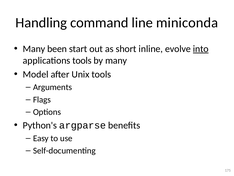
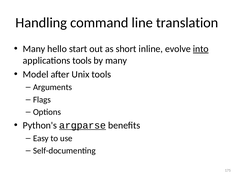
miniconda: miniconda -> translation
been: been -> hello
argparse underline: none -> present
